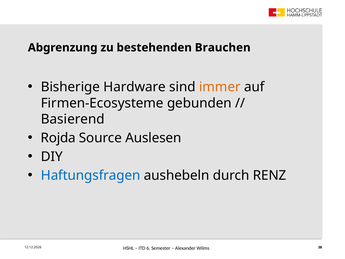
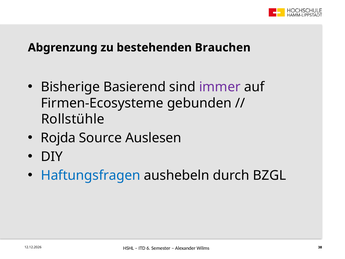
Hardware: Hardware -> Basierend
immer colour: orange -> purple
Basierend: Basierend -> Rollstühle
RENZ: RENZ -> BZGL
